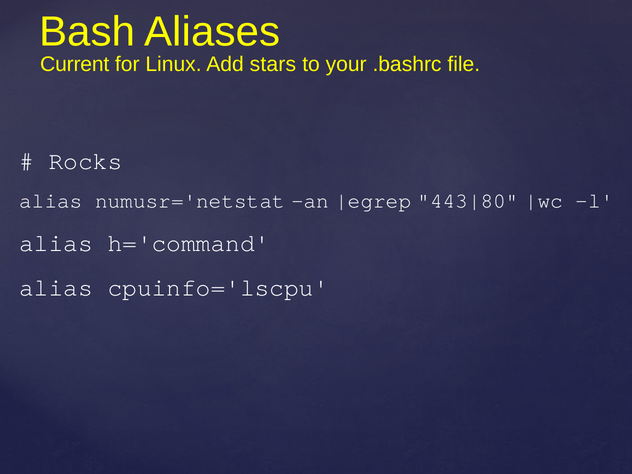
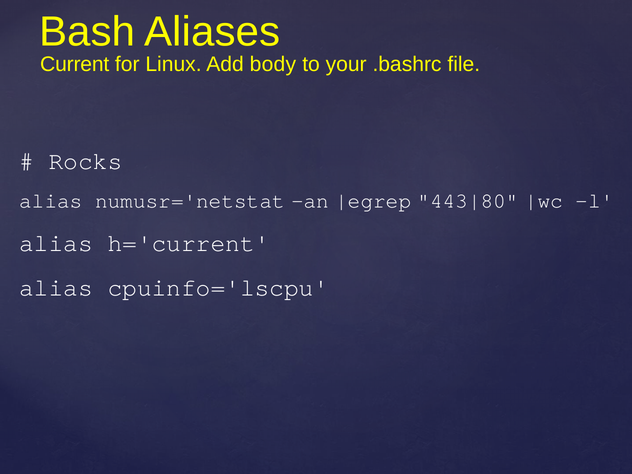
stars: stars -> body
h='command: h='command -> h='current
